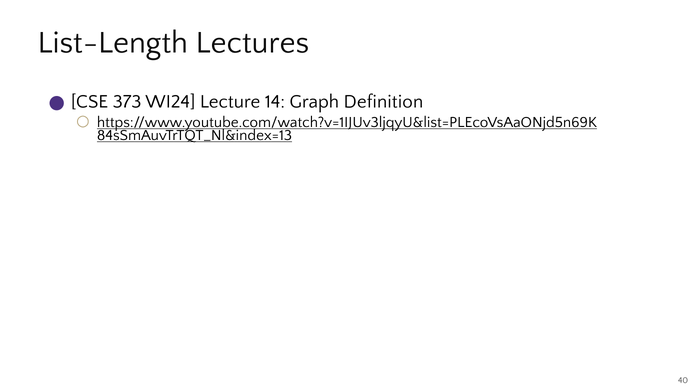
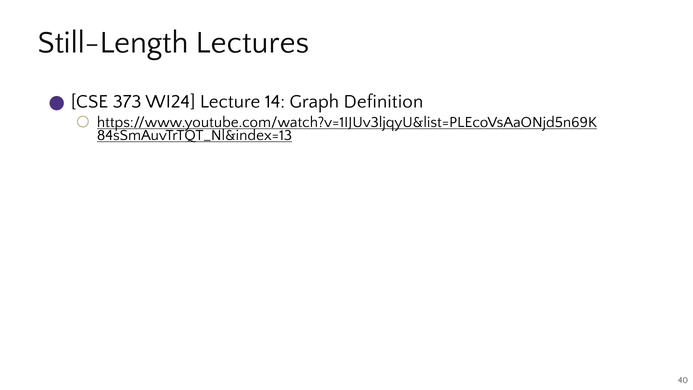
List-Length: List-Length -> Still-Length
